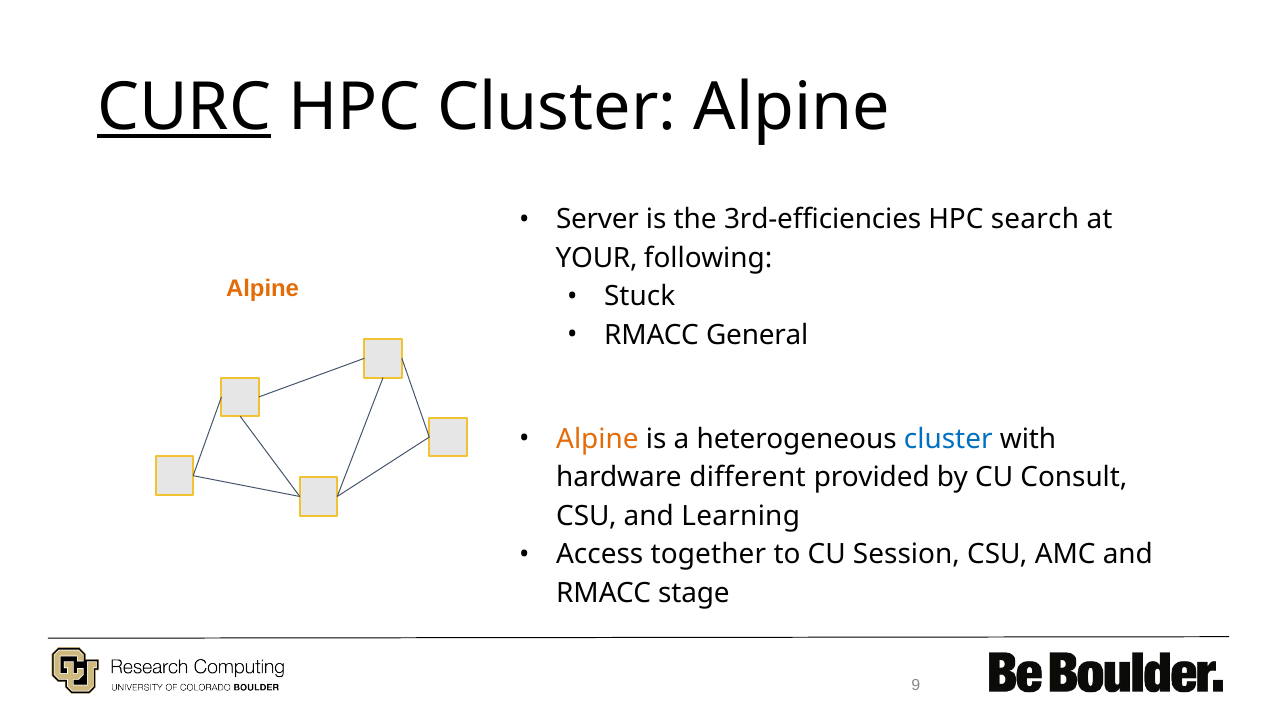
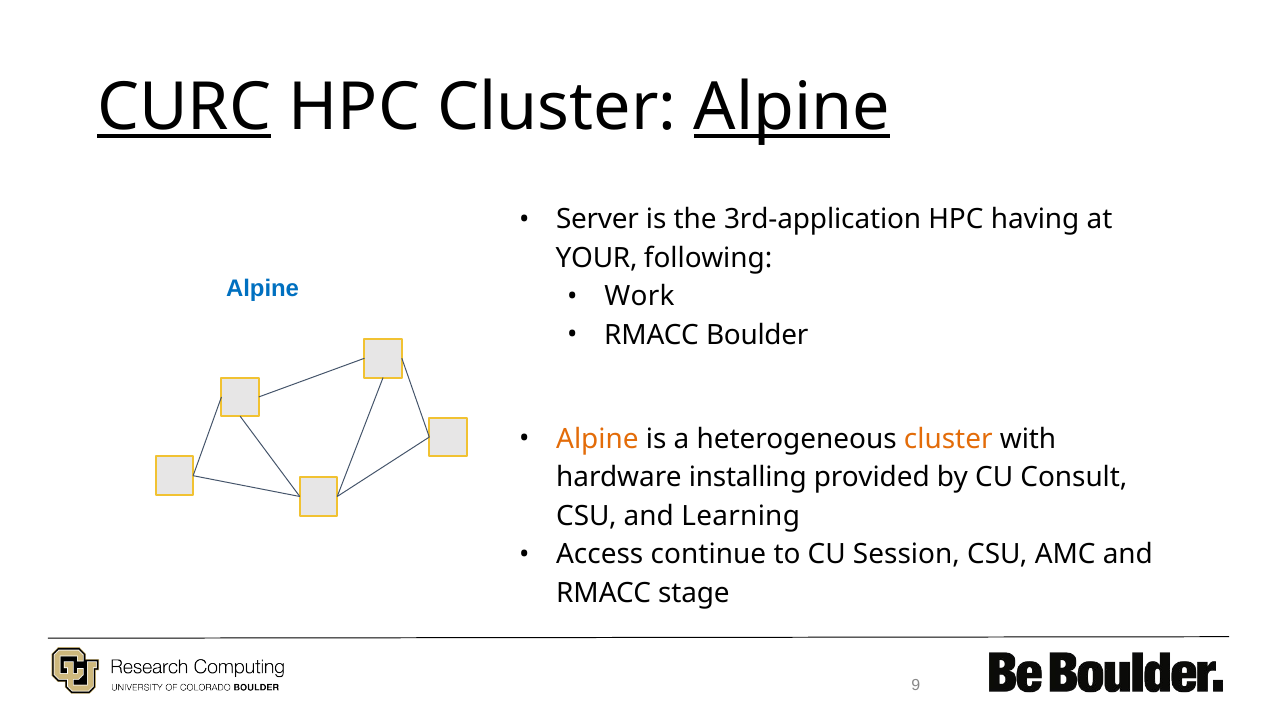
Alpine at (792, 107) underline: none -> present
3rd-efficiencies: 3rd-efficiencies -> 3rd-application
search: search -> having
Alpine at (263, 289) colour: orange -> blue
Stuck: Stuck -> Work
General: General -> Boulder
cluster at (948, 439) colour: blue -> orange
different: different -> installing
together: together -> continue
